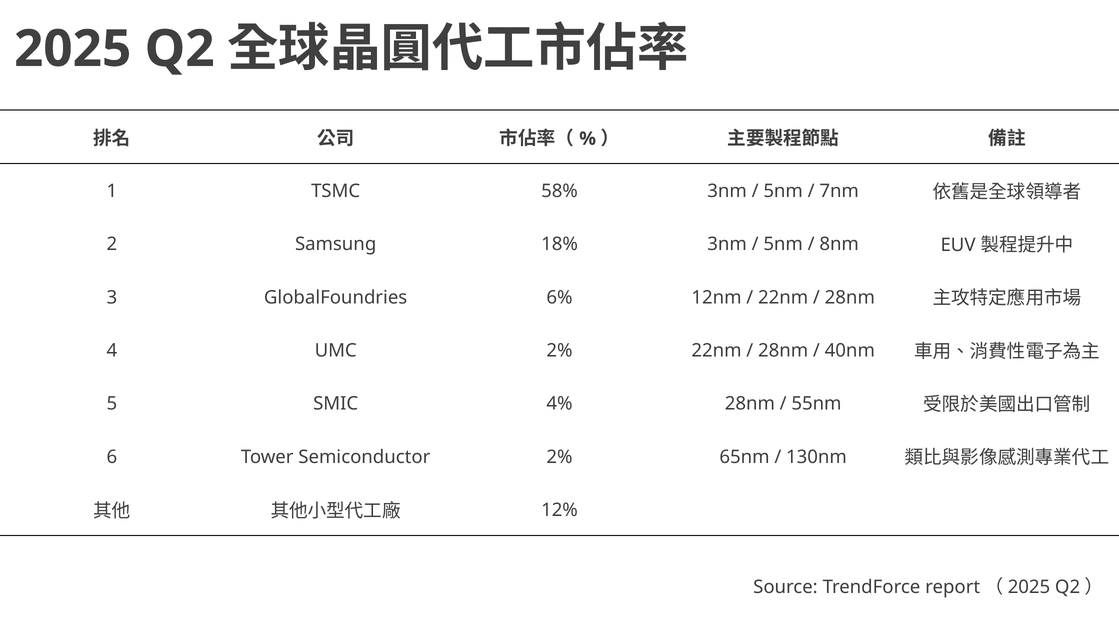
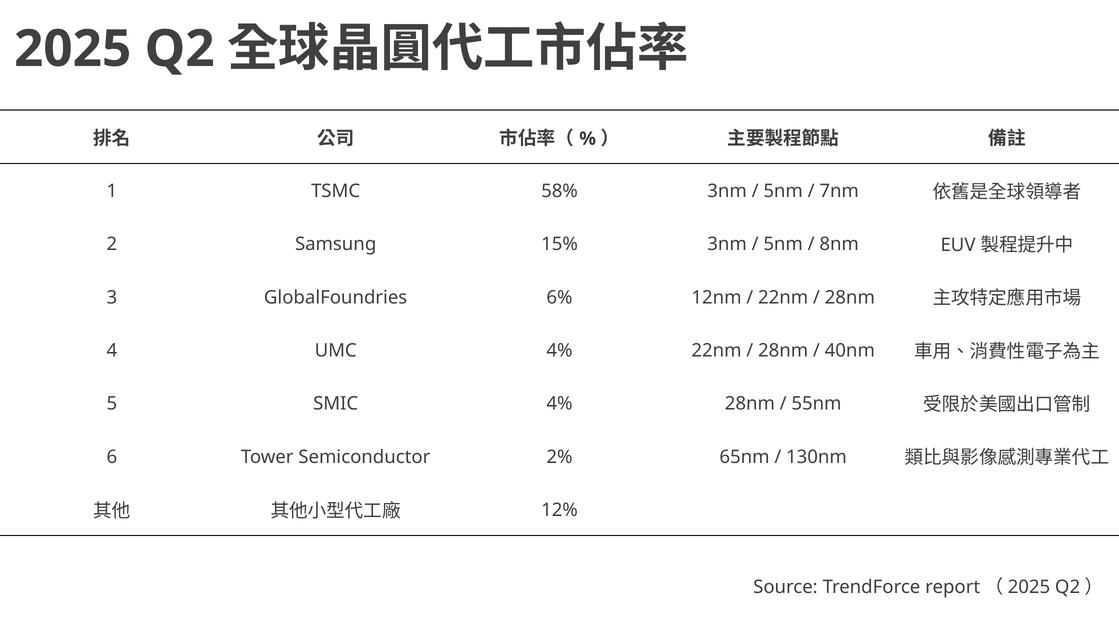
18%: 18% -> 15%
UMC 2%: 2% -> 4%
